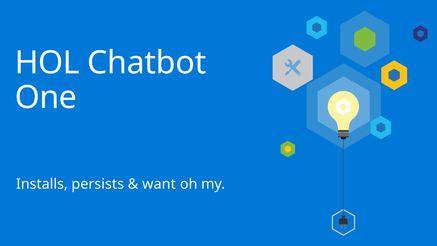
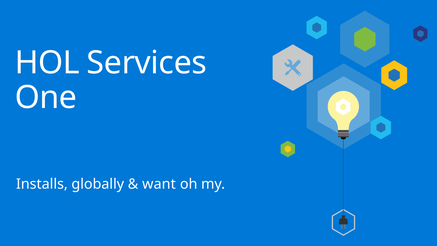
Chatbot: Chatbot -> Services
persists: persists -> globally
